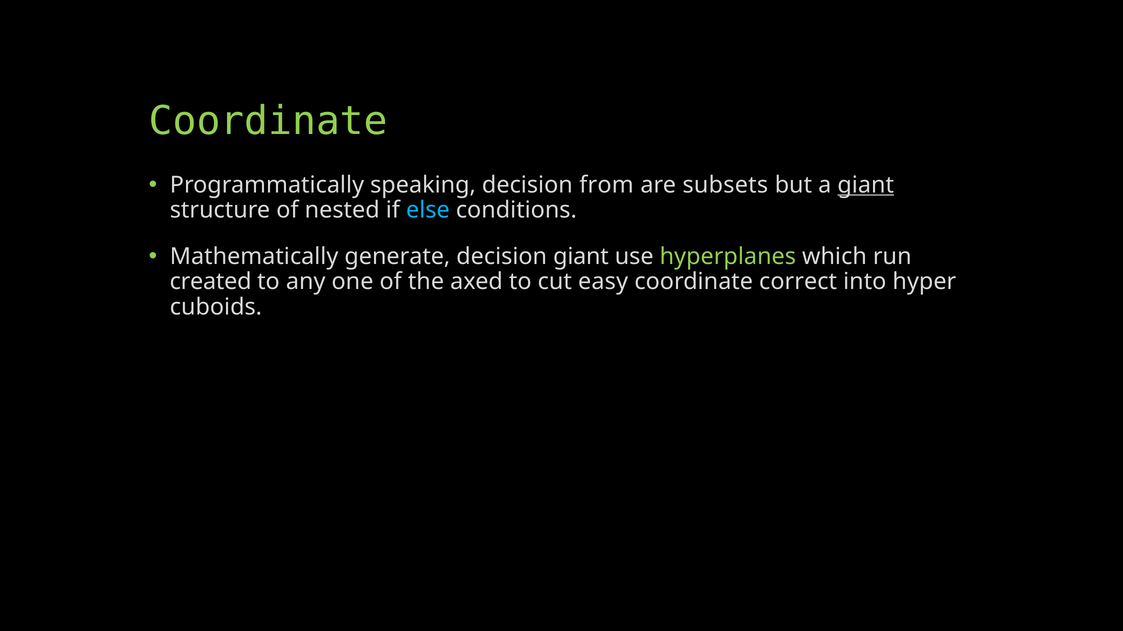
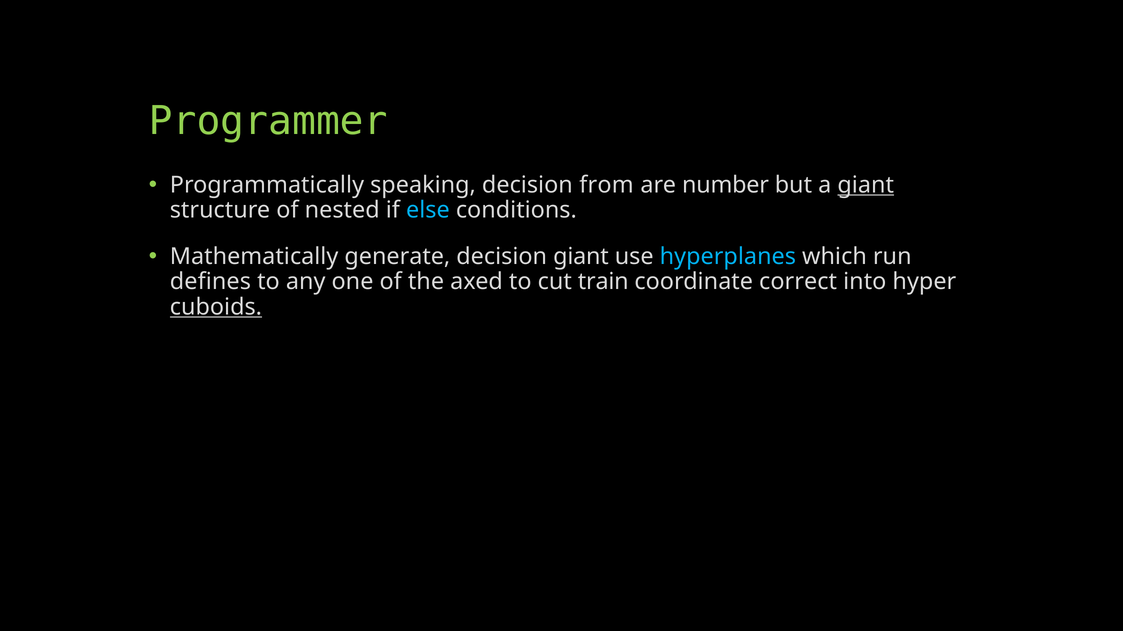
Coordinate at (268, 121): Coordinate -> Programmer
subsets: subsets -> number
hyperplanes colour: light green -> light blue
created: created -> defines
easy: easy -> train
cuboids underline: none -> present
